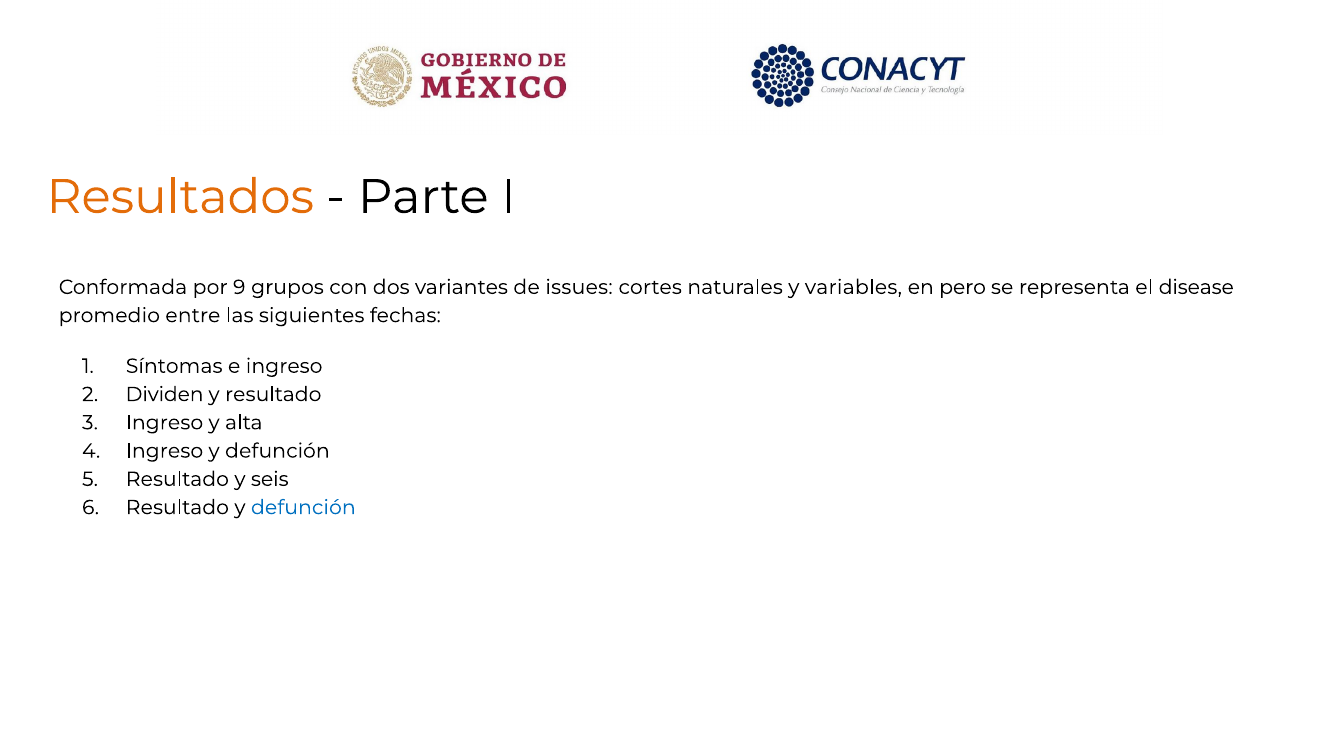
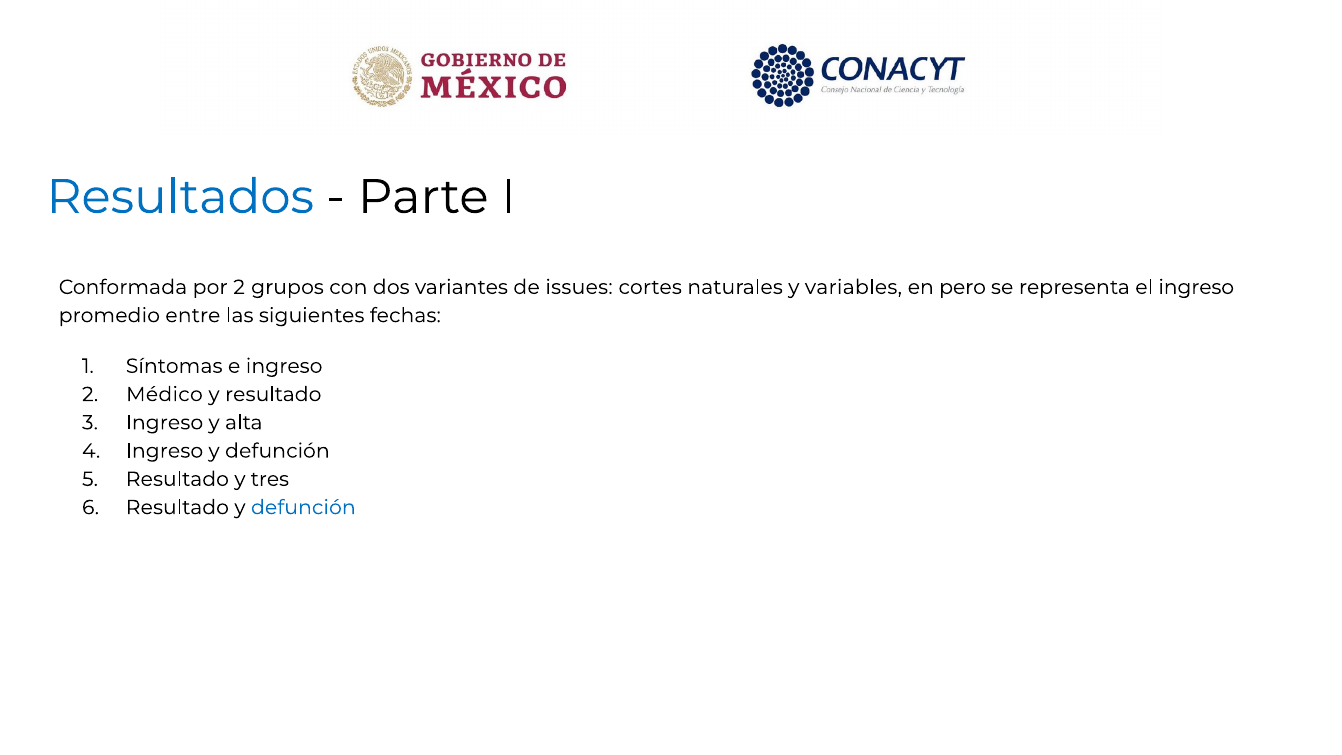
Resultados colour: orange -> blue
por 9: 9 -> 2
el disease: disease -> ingreso
Dividen: Dividen -> Médico
seis: seis -> tres
